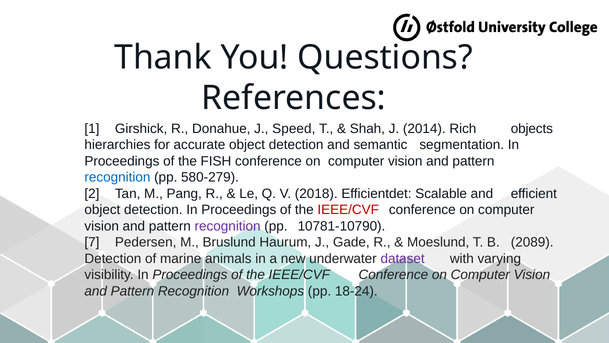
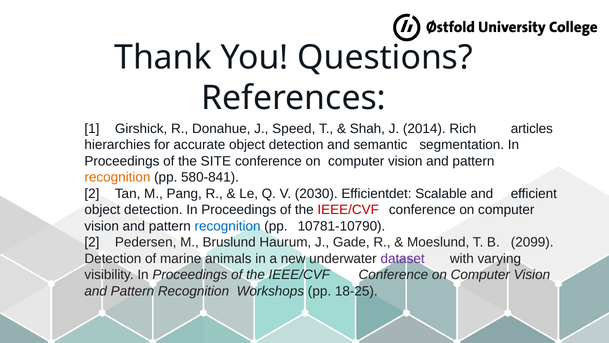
objects: objects -> articles
FISH: FISH -> SITE
recognition at (117, 177) colour: blue -> orange
580-279: 580-279 -> 580-841
2018: 2018 -> 2030
recognition at (228, 226) colour: purple -> blue
7 at (92, 242): 7 -> 2
2089: 2089 -> 2099
18-24: 18-24 -> 18-25
